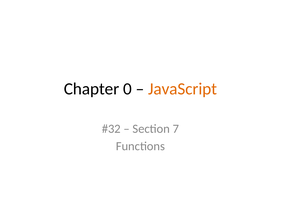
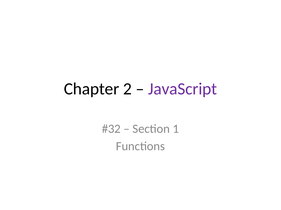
0: 0 -> 2
JavaScript colour: orange -> purple
7: 7 -> 1
